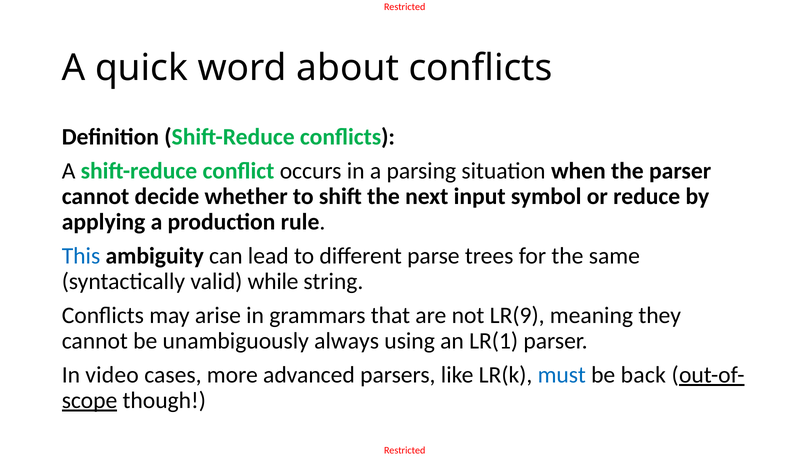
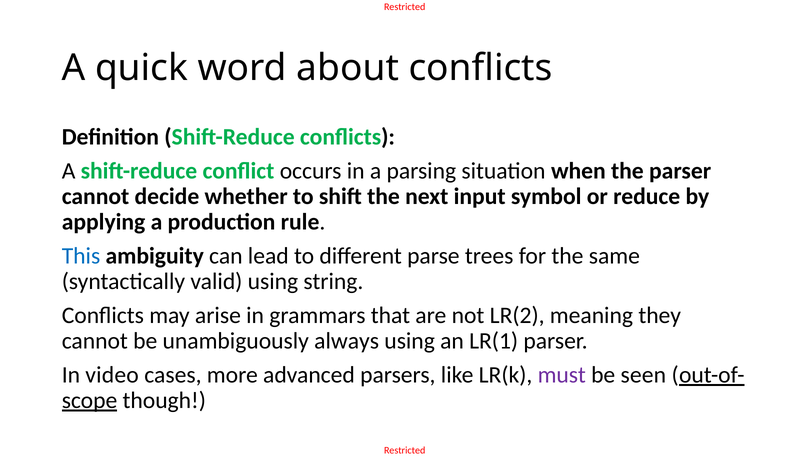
valid while: while -> using
LR(9: LR(9 -> LR(2
must colour: blue -> purple
back: back -> seen
